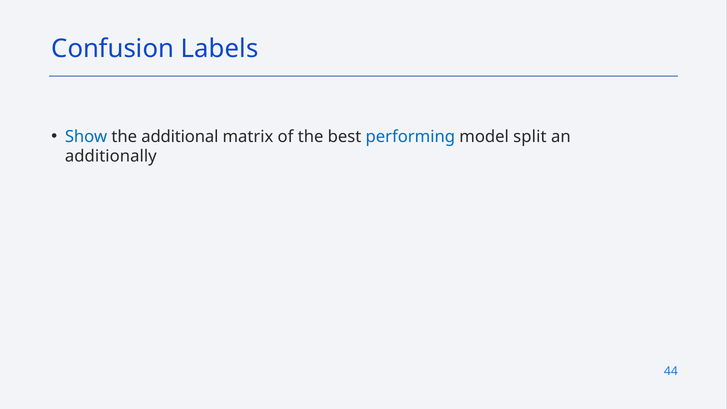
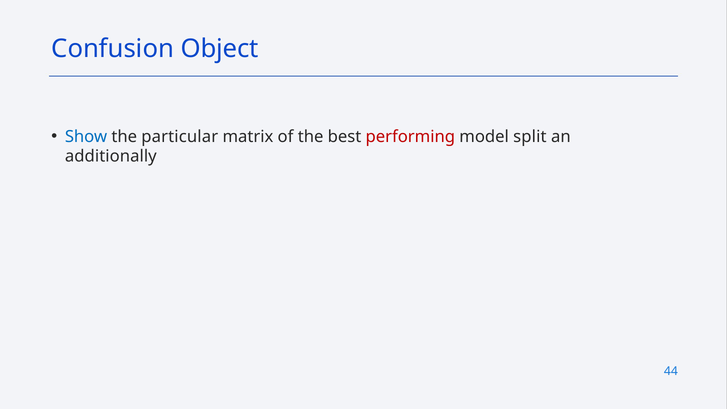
Labels: Labels -> Object
additional: additional -> particular
performing colour: blue -> red
